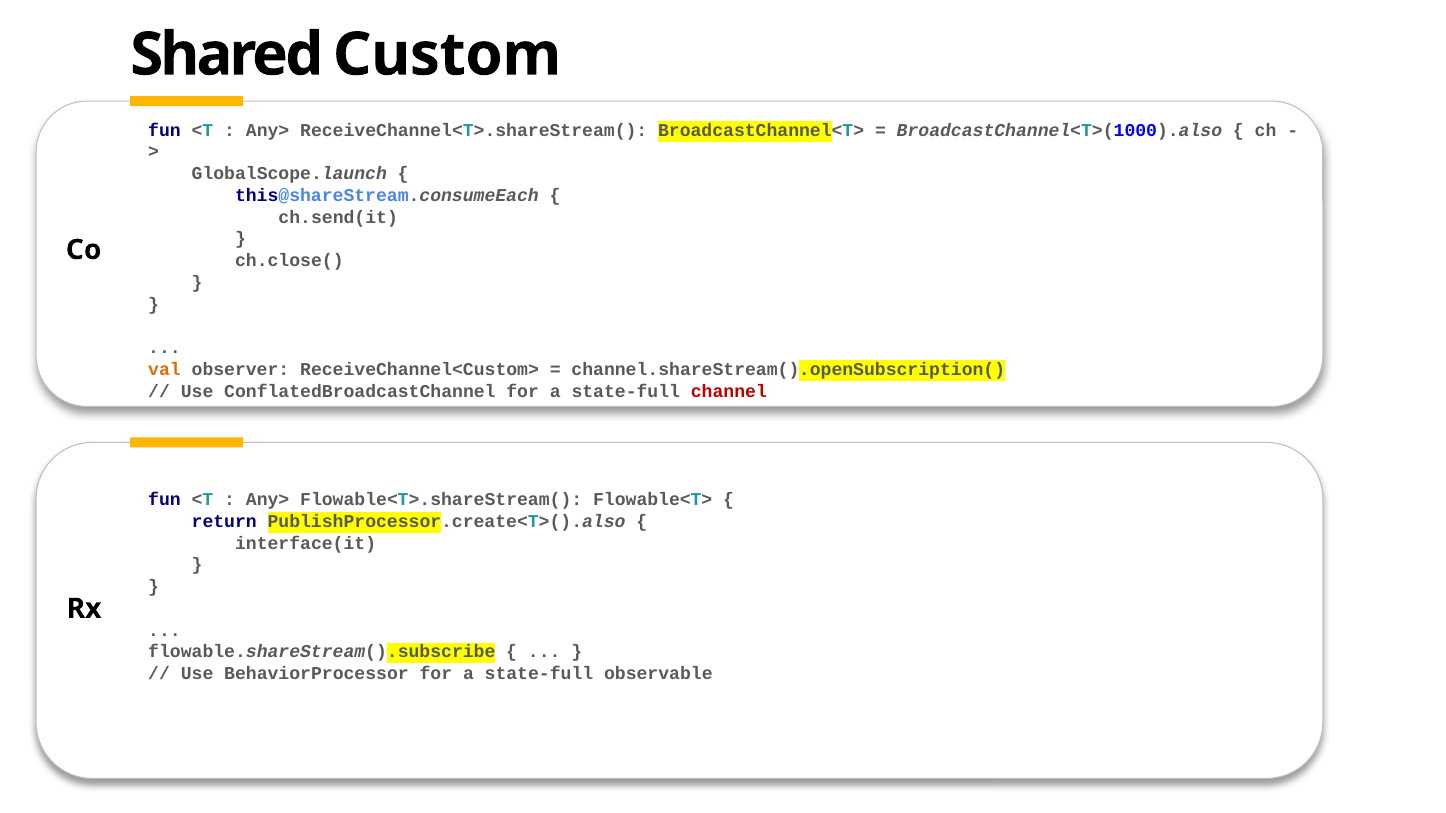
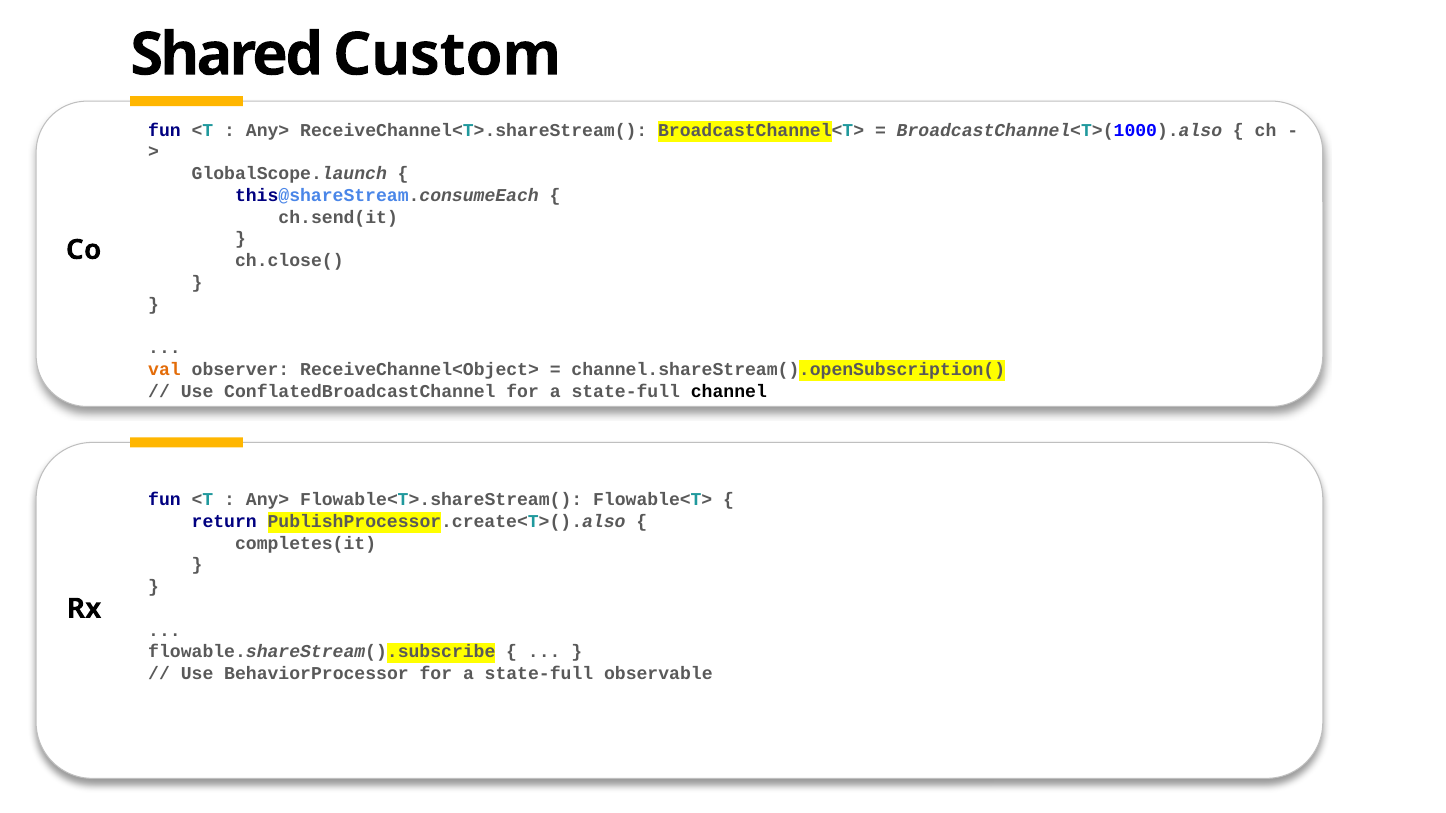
ReceiveChannel<Custom>: ReceiveChannel<Custom> -> ReceiveChannel<Object>
channel colour: red -> black
interface(it: interface(it -> completes(it
